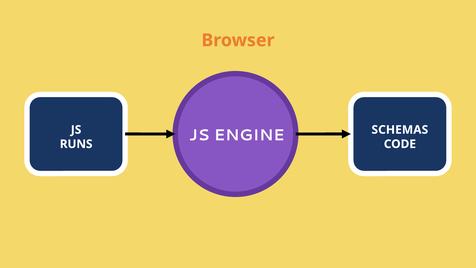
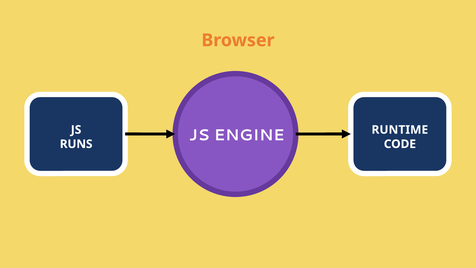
SCHEMAS: SCHEMAS -> RUNTIME
